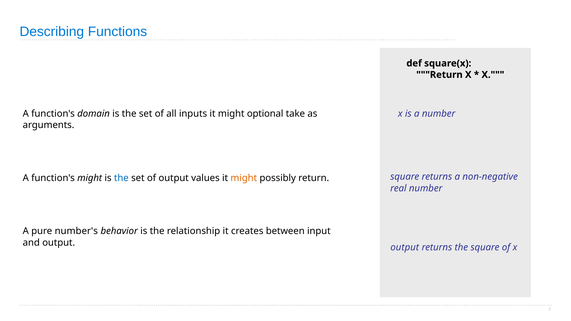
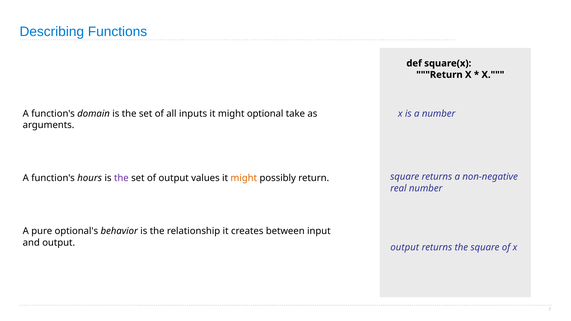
function's might: might -> hours
the at (121, 178) colour: blue -> purple
number's: number's -> optional's
